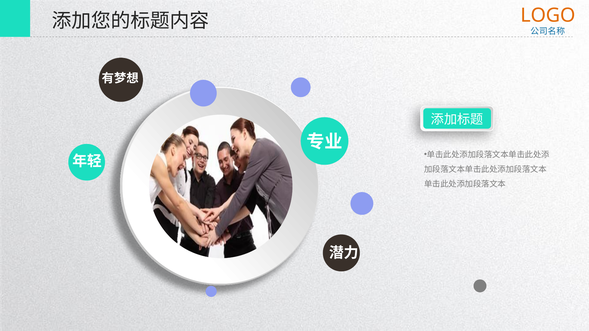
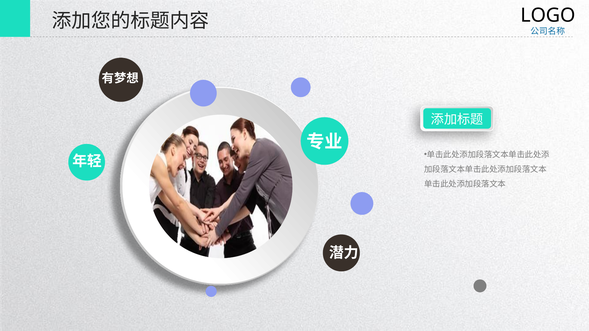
LOGO colour: orange -> black
